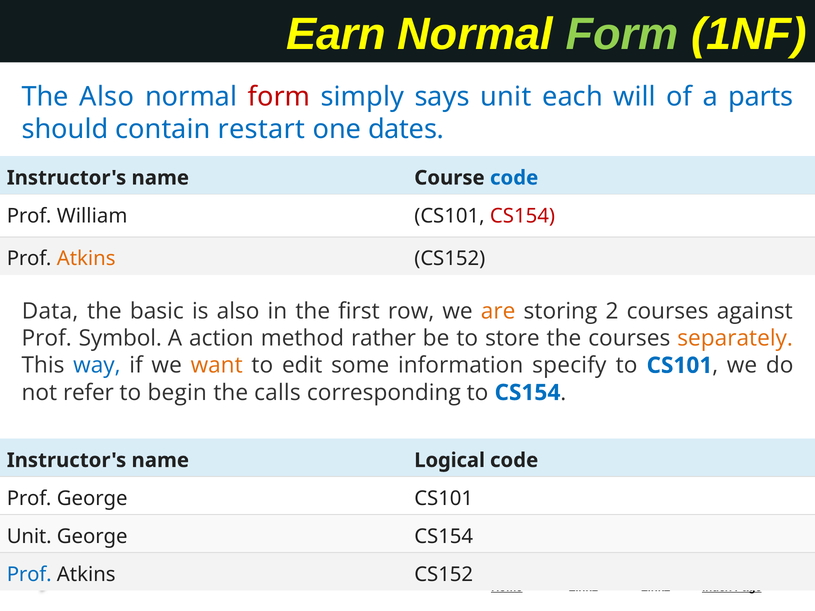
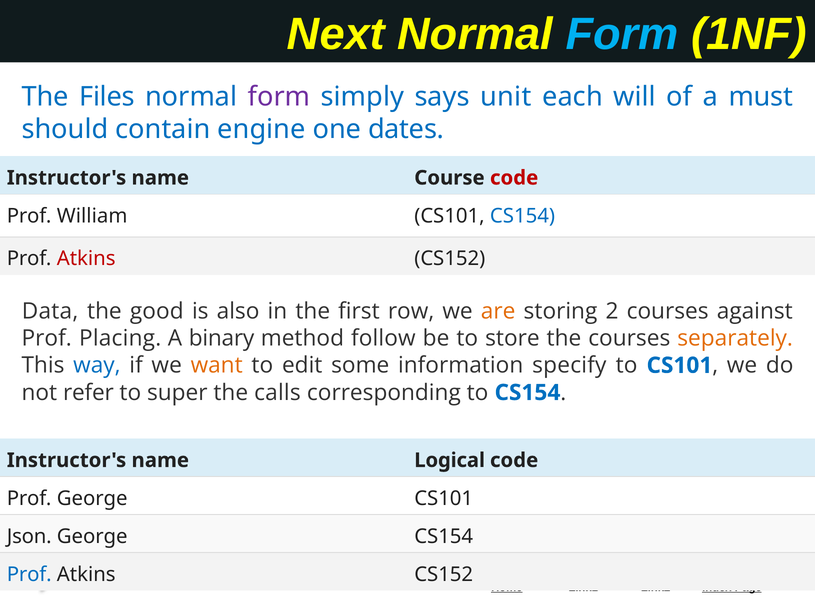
Earn: Earn -> Next
Form at (622, 34) colour: light green -> light blue
The Also: Also -> Files
form at (279, 97) colour: red -> purple
parts: parts -> must
restart: restart -> engine
code at (514, 178) colour: blue -> red
CS154 at (523, 216) colour: red -> blue
Atkins at (86, 259) colour: orange -> red
basic: basic -> good
Symbol: Symbol -> Placing
action: action -> binary
rather: rather -> follow
begin: begin -> super
Unit at (29, 537): Unit -> Json
